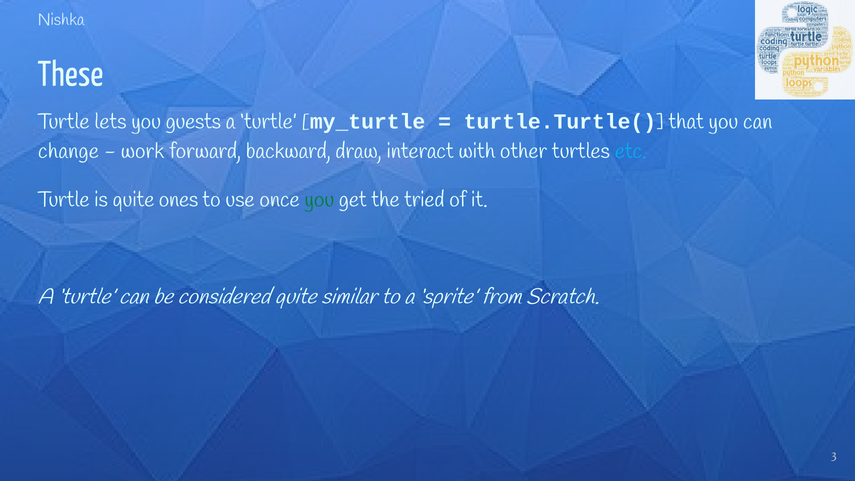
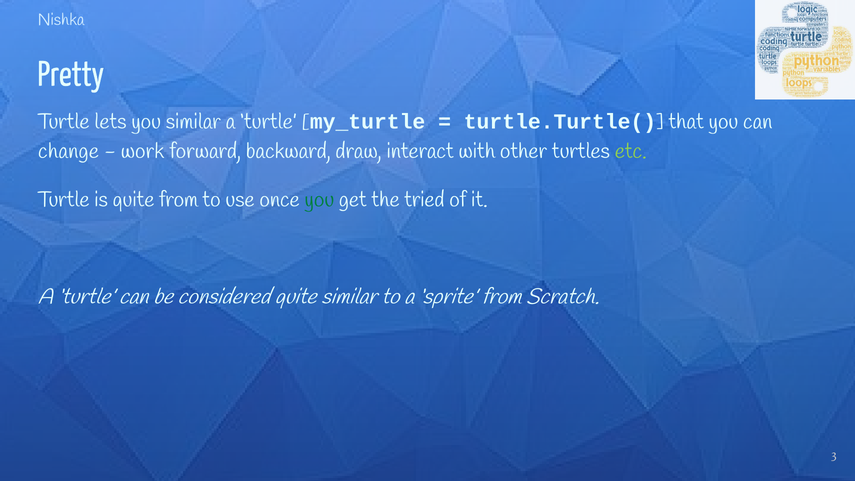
These: These -> Pretty
you guests: guests -> similar
etc colour: light blue -> light green
quite ones: ones -> from
